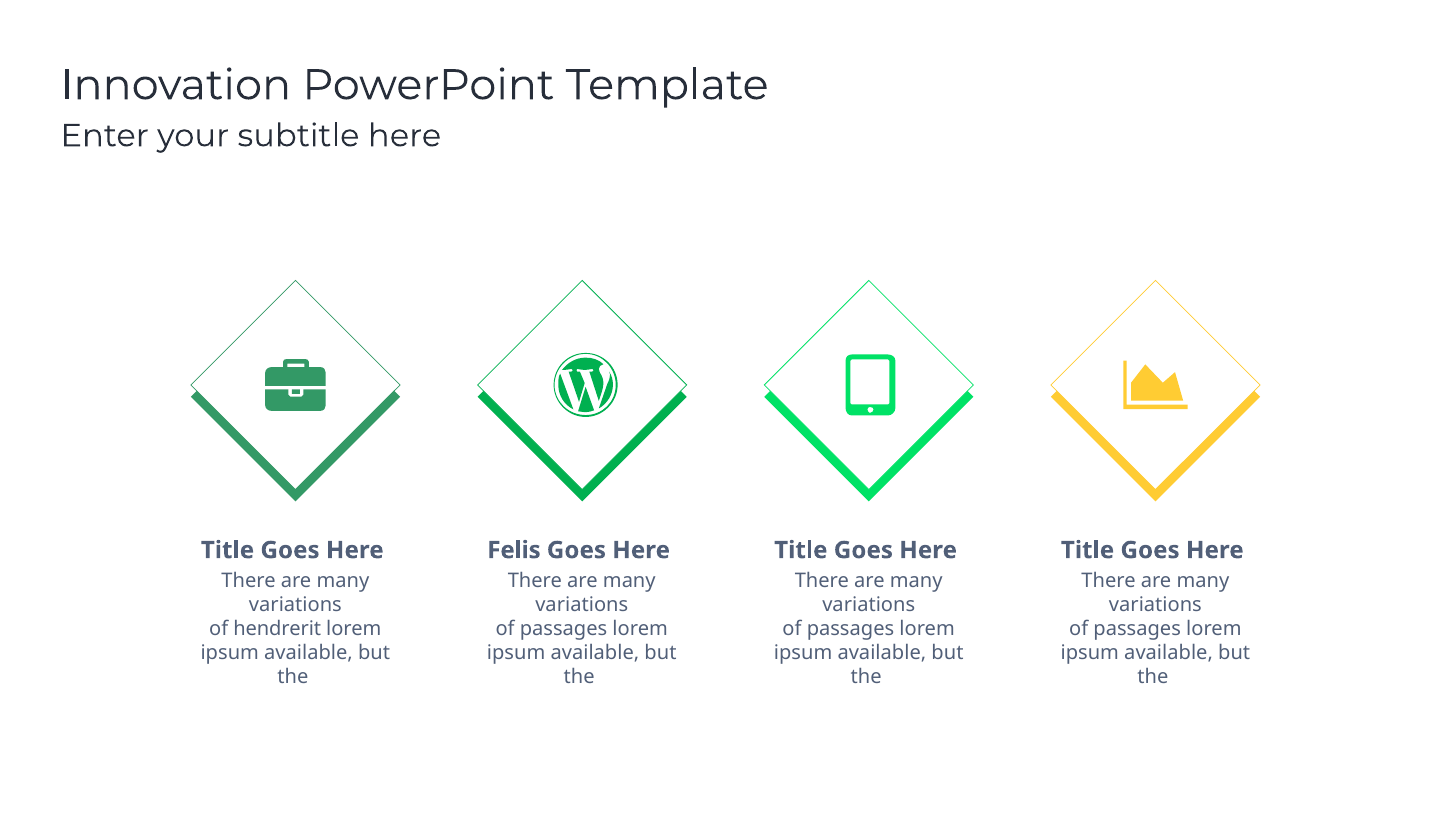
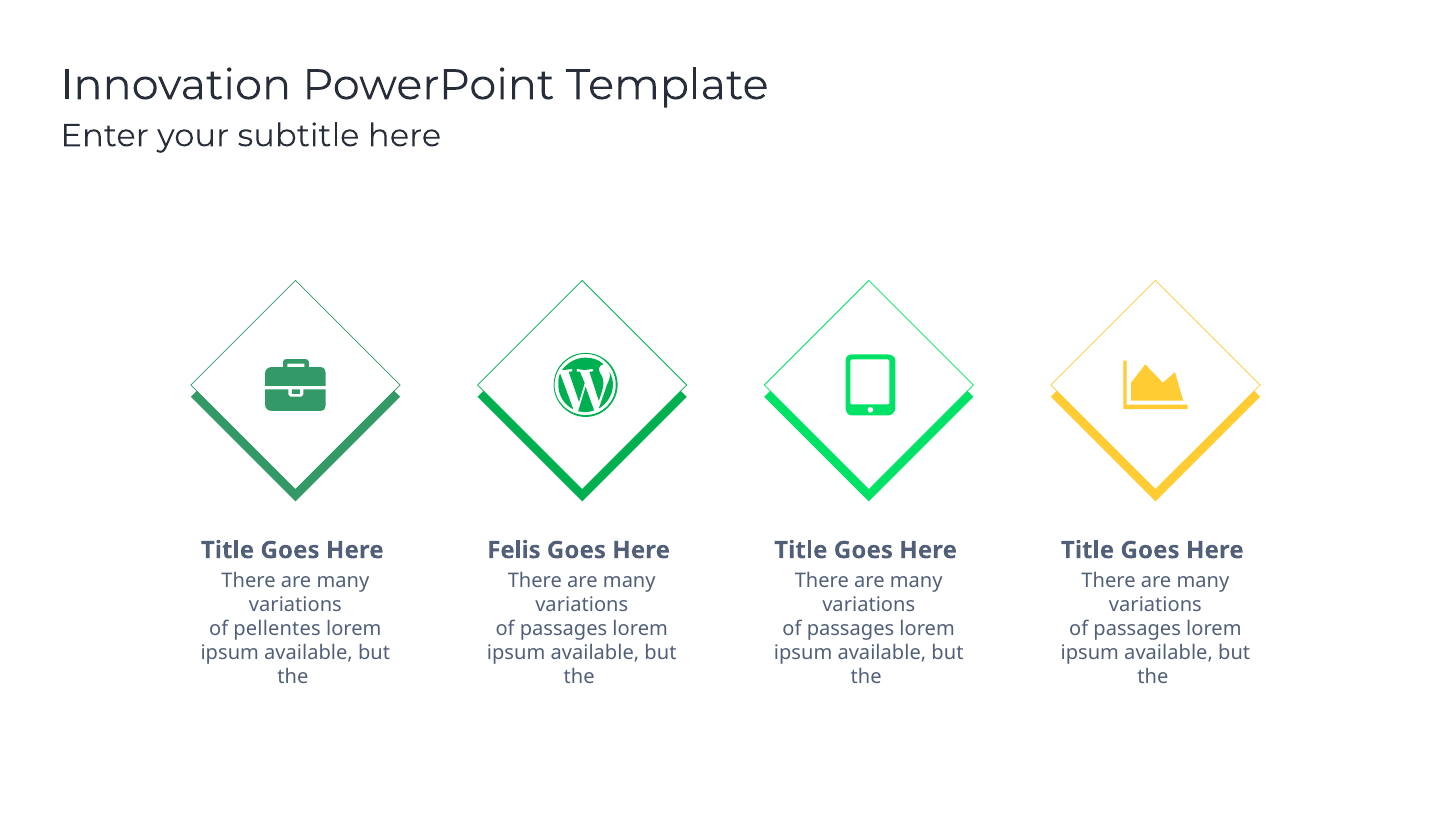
hendrerit: hendrerit -> pellentes
